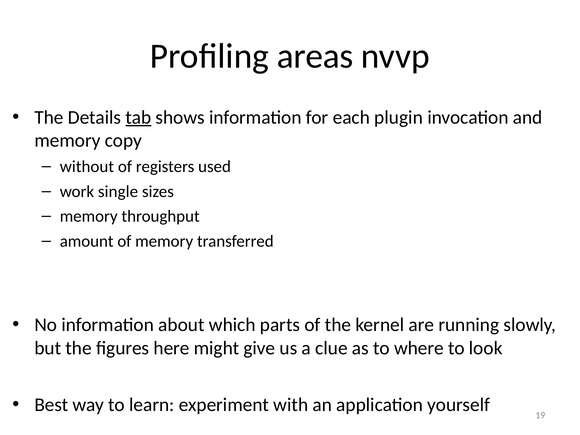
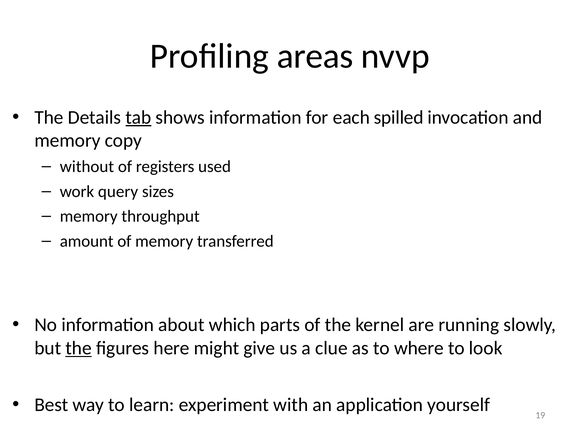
plugin: plugin -> spilled
single: single -> query
the at (79, 348) underline: none -> present
